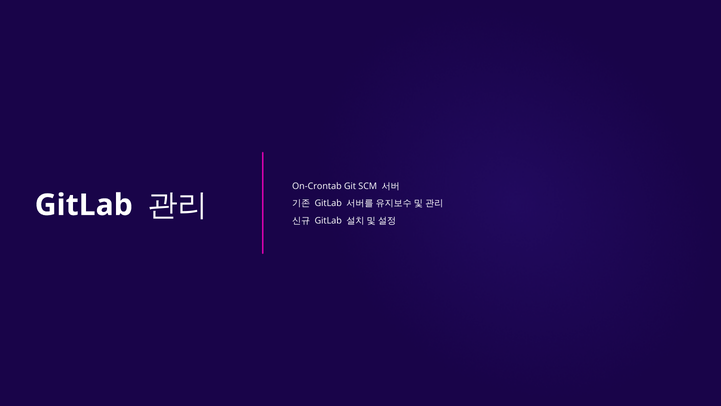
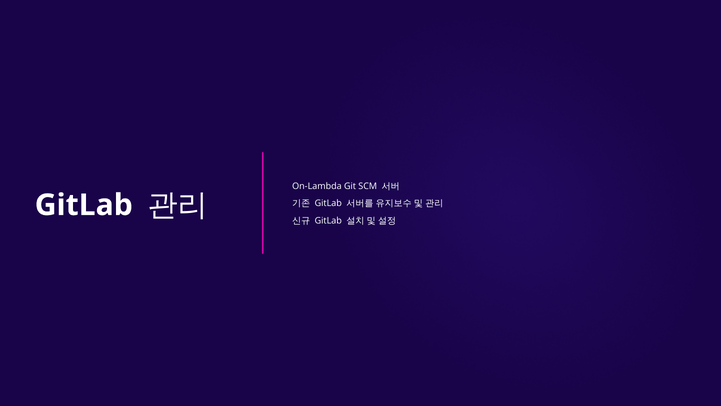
On-Crontab: On-Crontab -> On-Lambda
